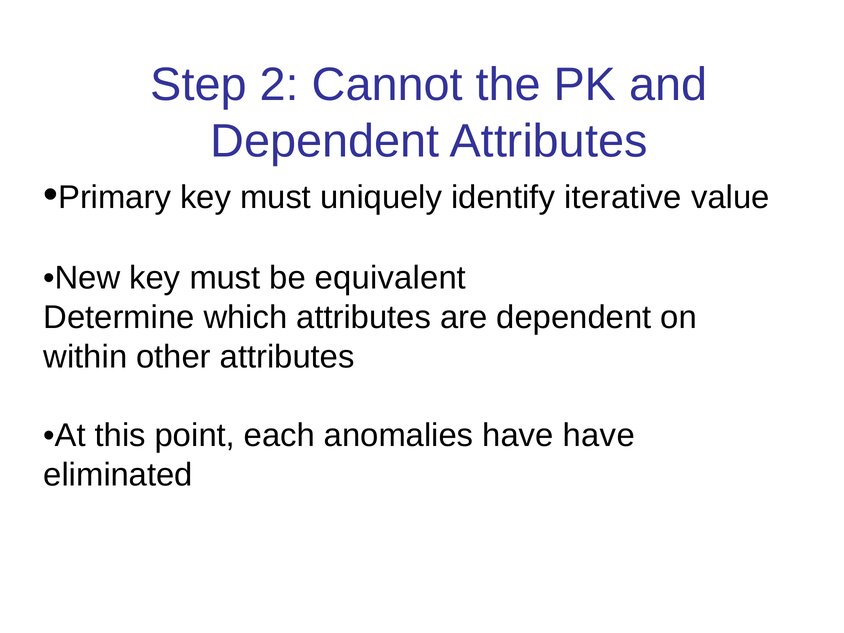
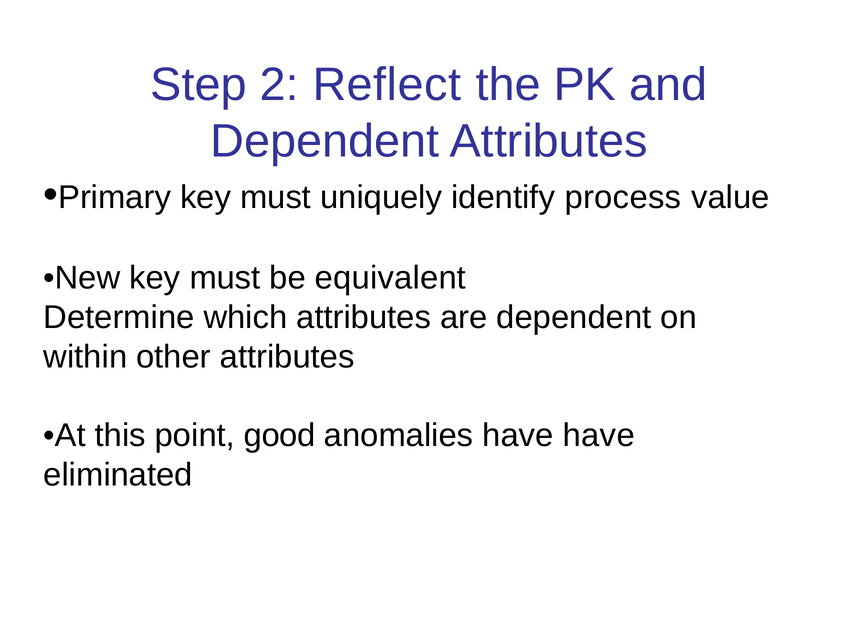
Cannot: Cannot -> Reflect
iterative: iterative -> process
each: each -> good
